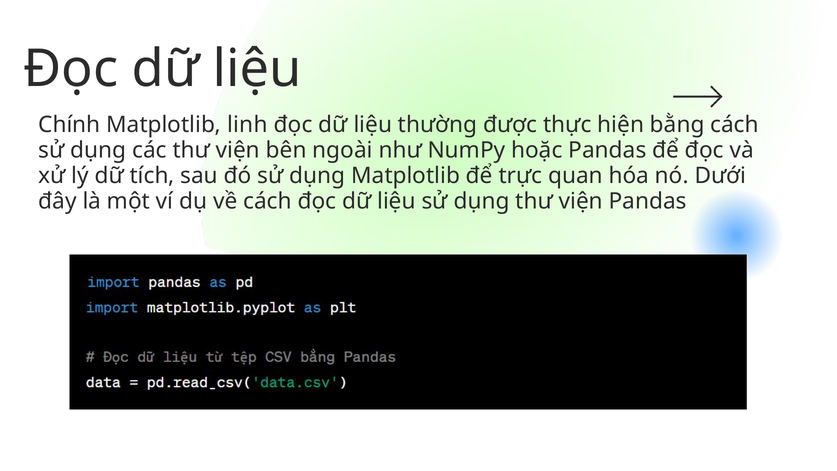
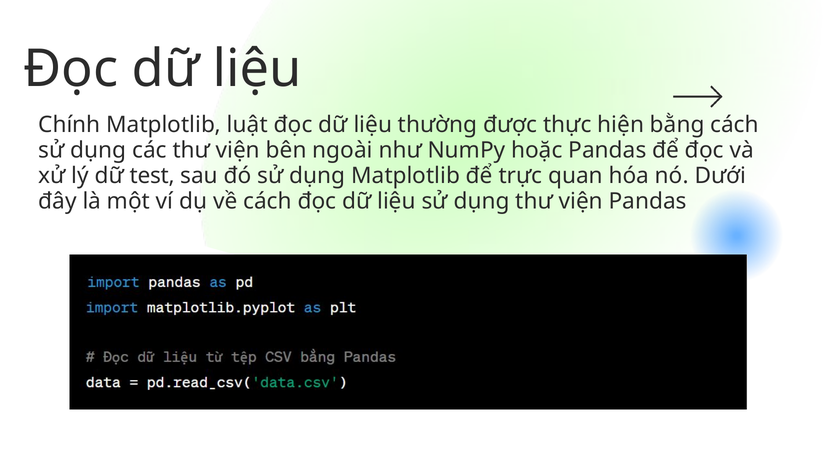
linh: linh -> luật
tích: tích -> test
